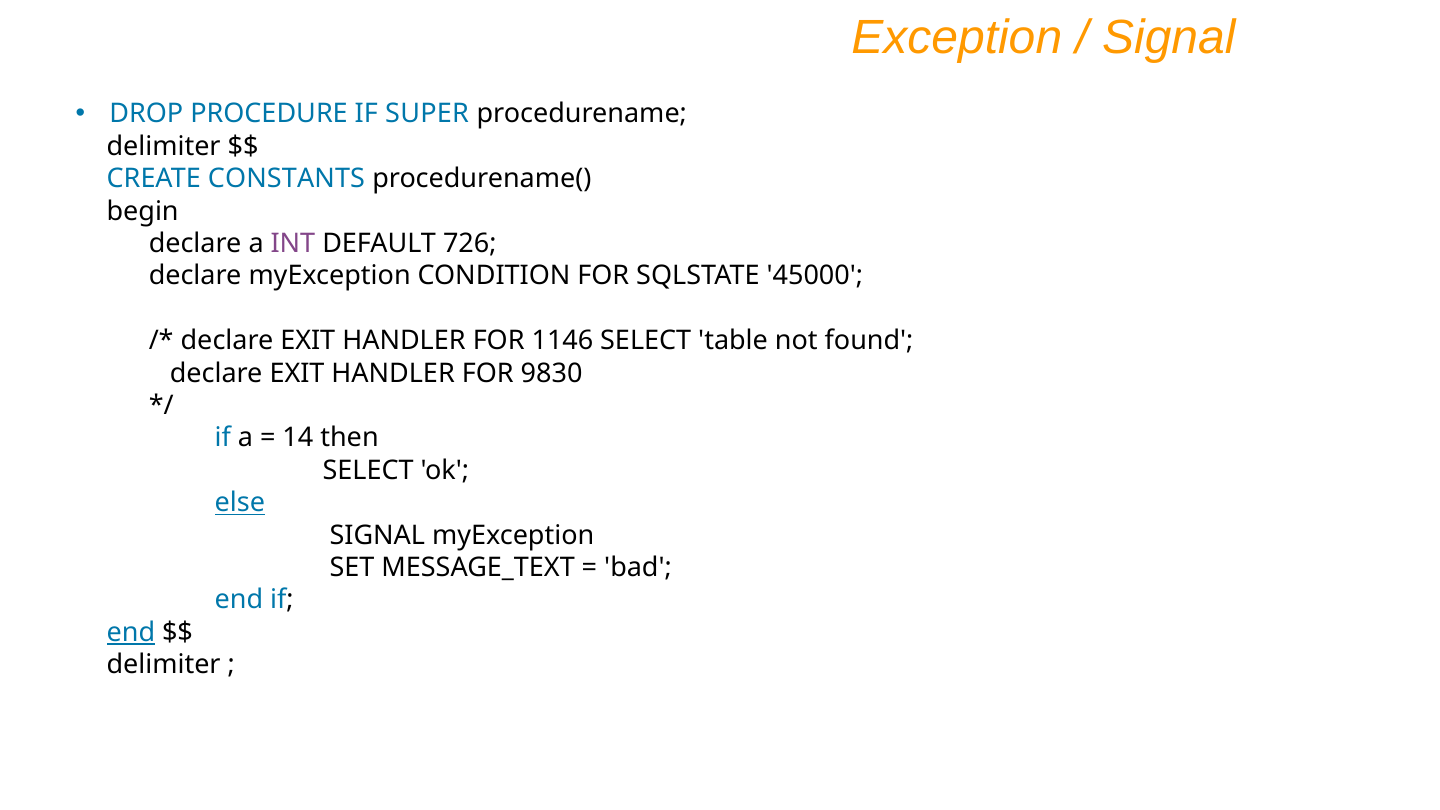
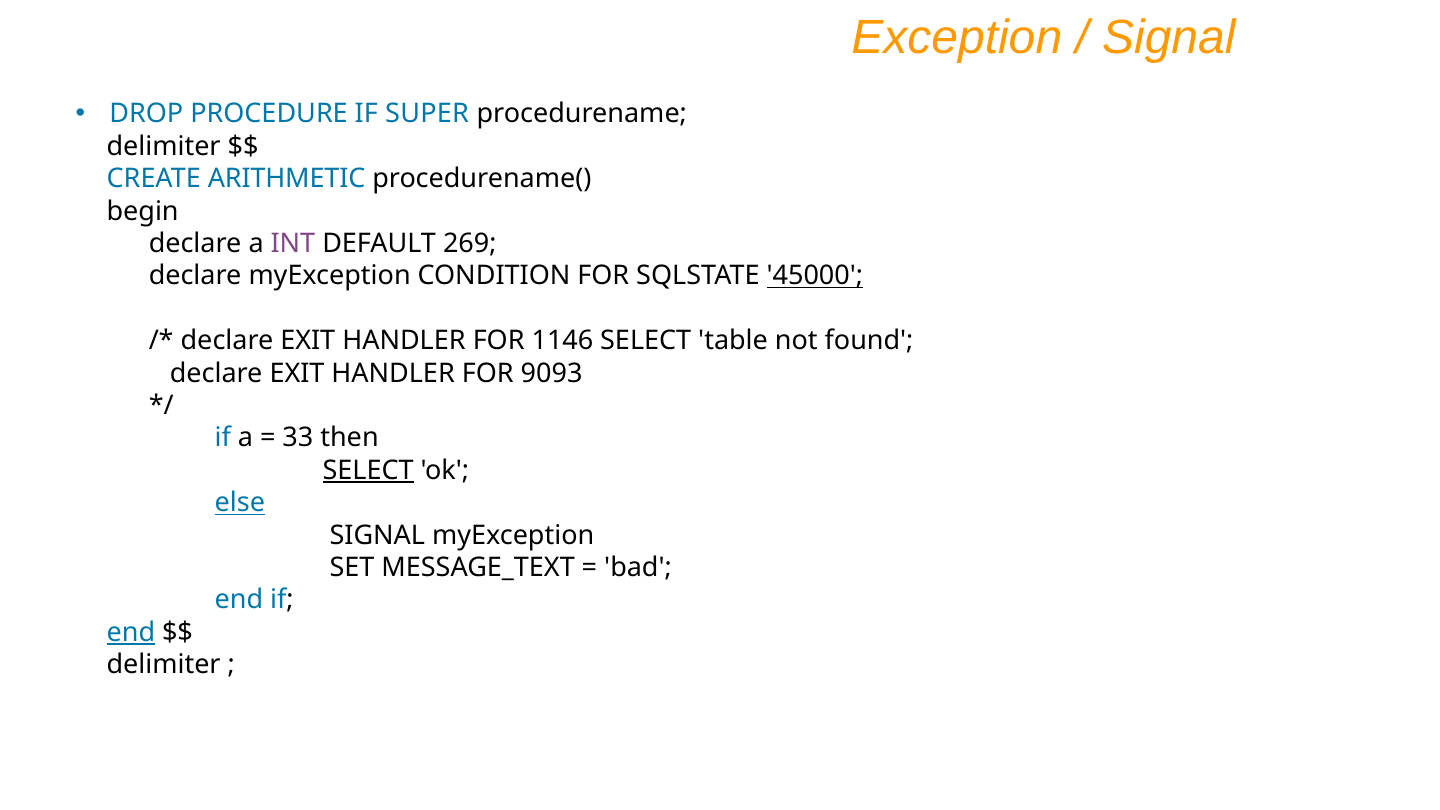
CONSTANTS: CONSTANTS -> ARITHMETIC
726: 726 -> 269
45000 underline: none -> present
9830: 9830 -> 9093
14: 14 -> 33
SELECT at (368, 470) underline: none -> present
